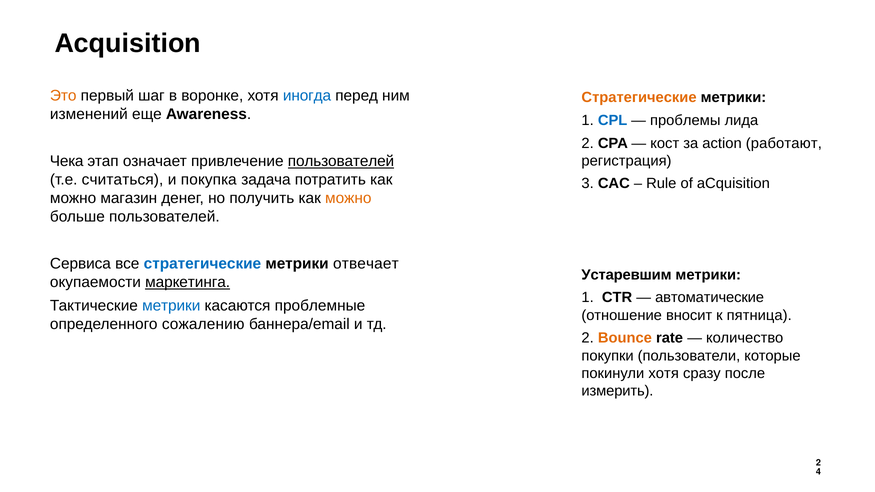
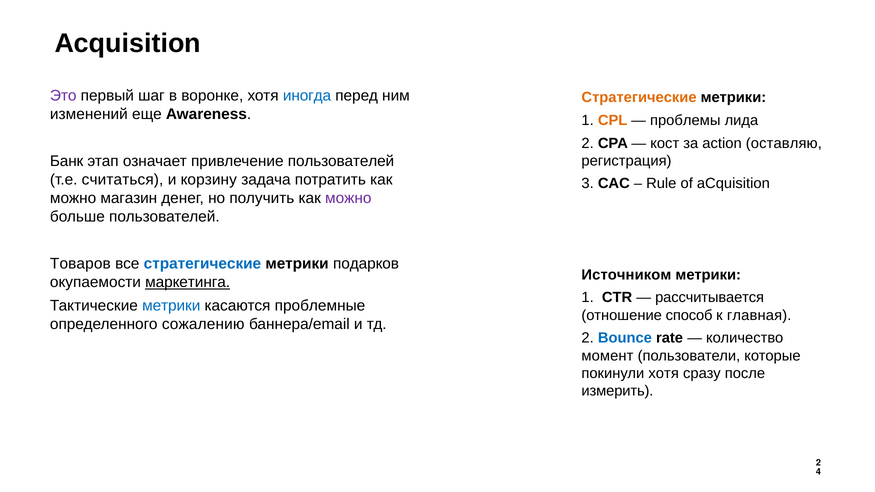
Это colour: orange -> purple
CPL colour: blue -> orange
работают: работают -> оставляю
Чека: Чека -> Банк
пользователей at (341, 161) underline: present -> none
покупка: покупка -> корзину
можно at (348, 198) colour: orange -> purple
Сервиса: Сервиса -> Товаров
отвечает: отвечает -> подарков
Устаревшим: Устаревшим -> Источником
автоматические: автоматические -> рассчитывается
вносит: вносит -> способ
пятница: пятница -> главная
Bounce colour: orange -> blue
покупки: покупки -> момент
